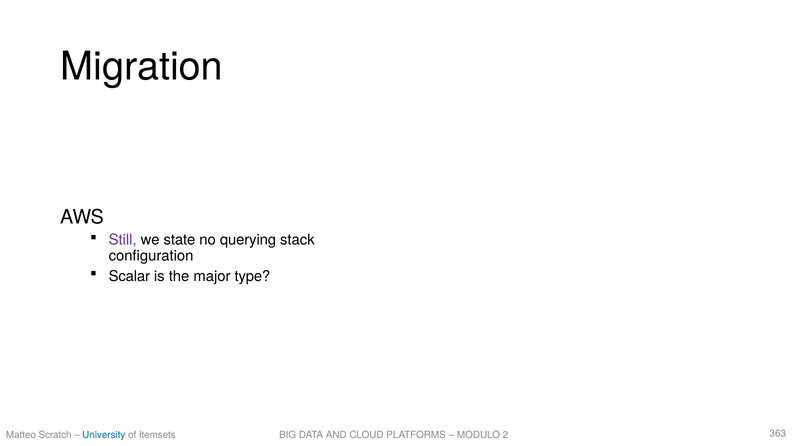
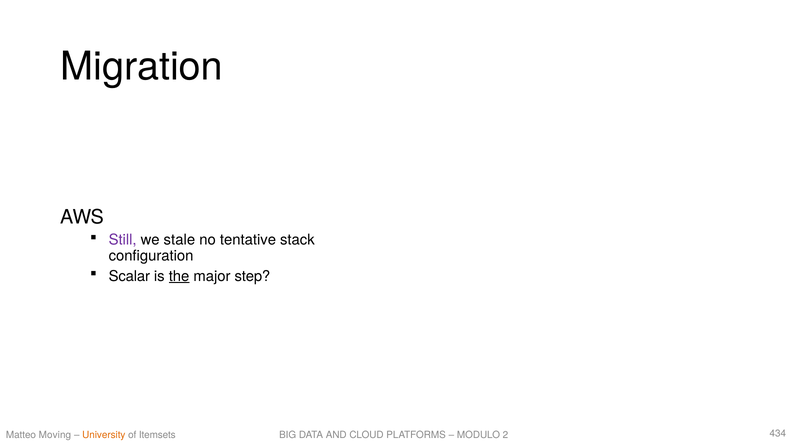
state: state -> stale
querying: querying -> tentative
the underline: none -> present
type: type -> step
Scratch: Scratch -> Moving
University colour: blue -> orange
363: 363 -> 434
